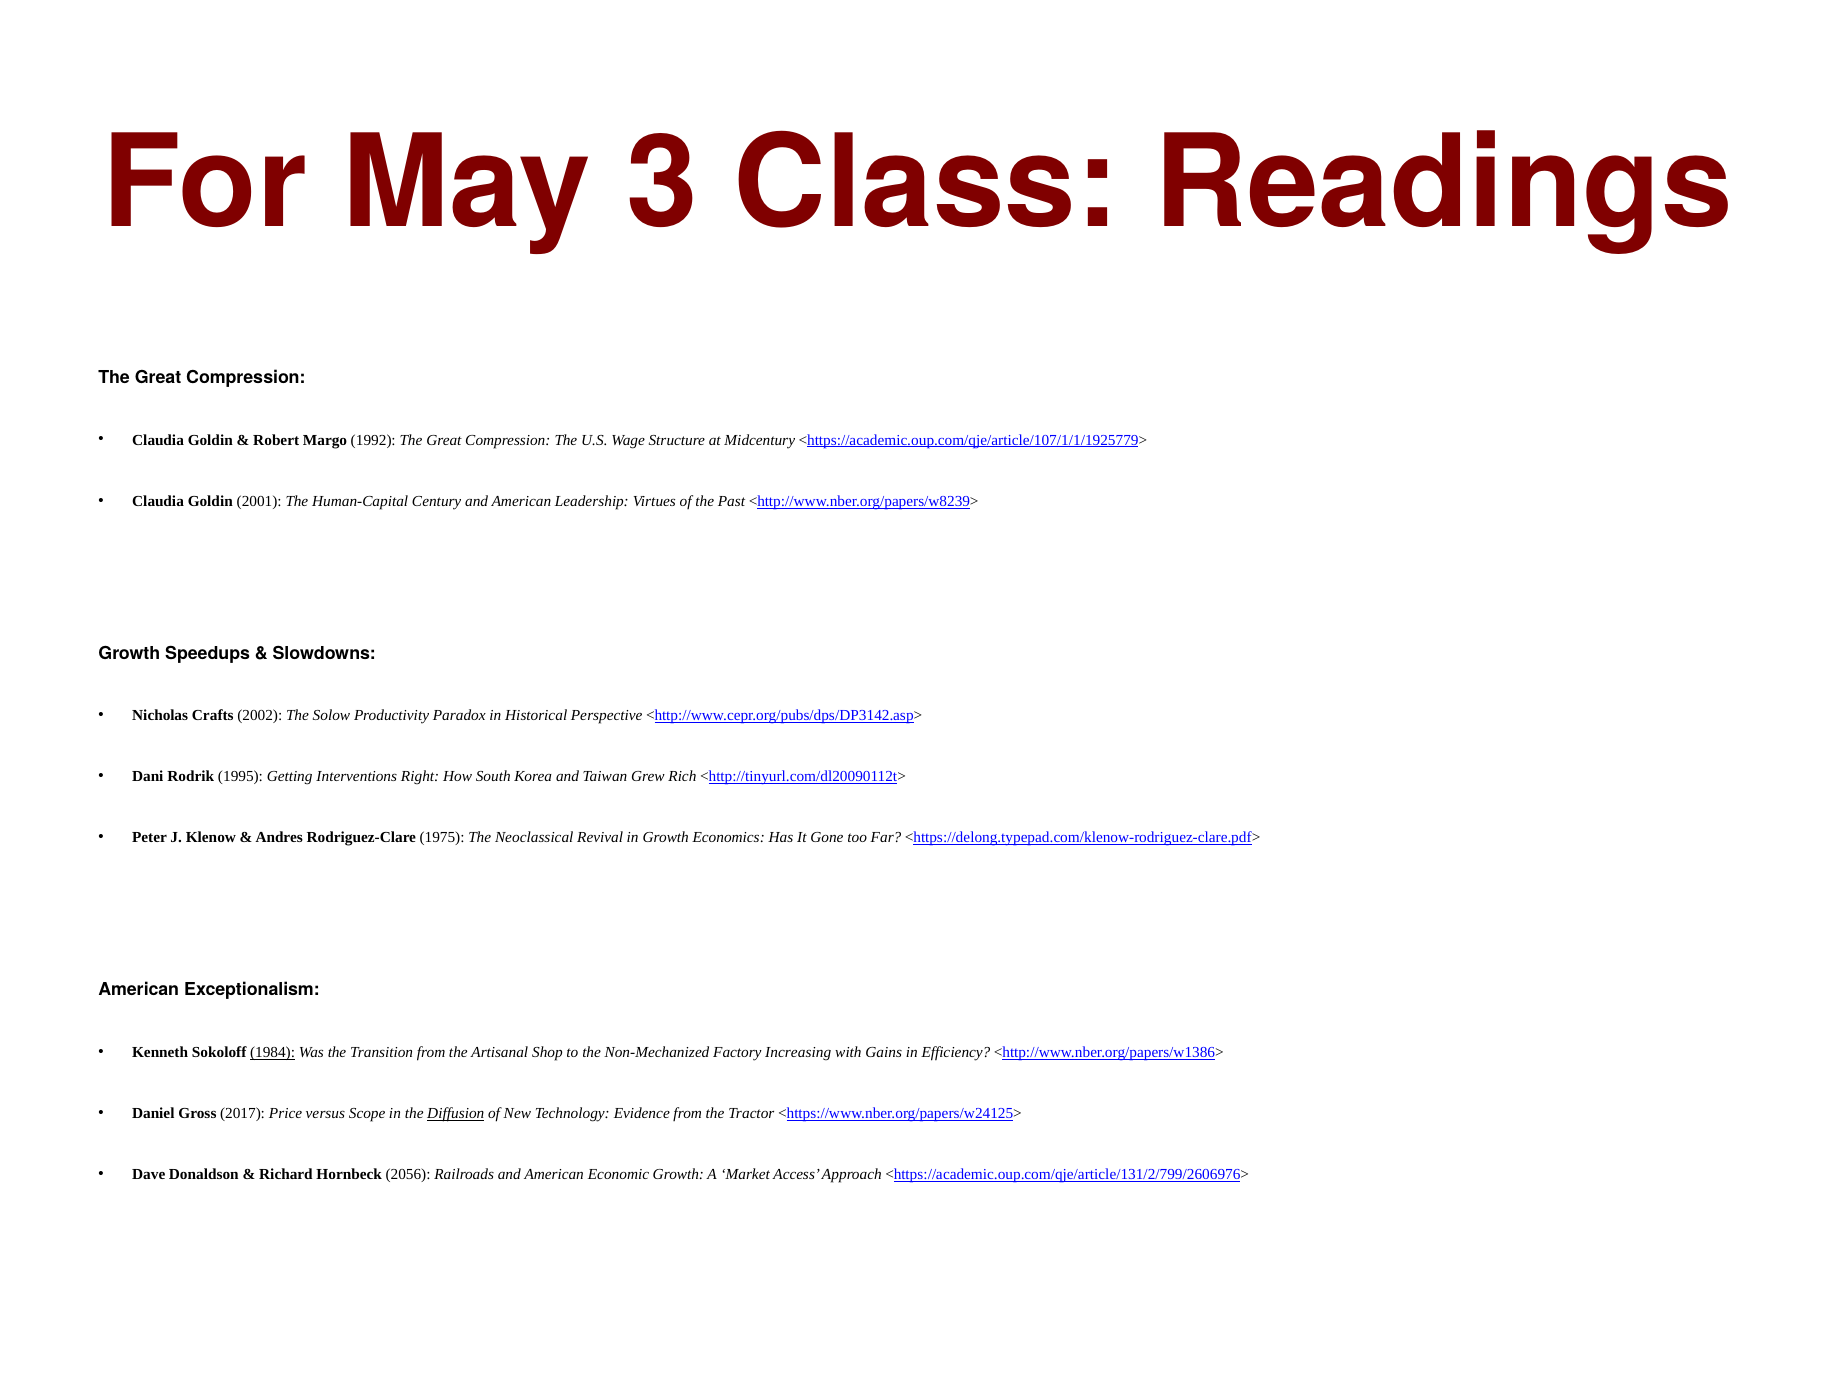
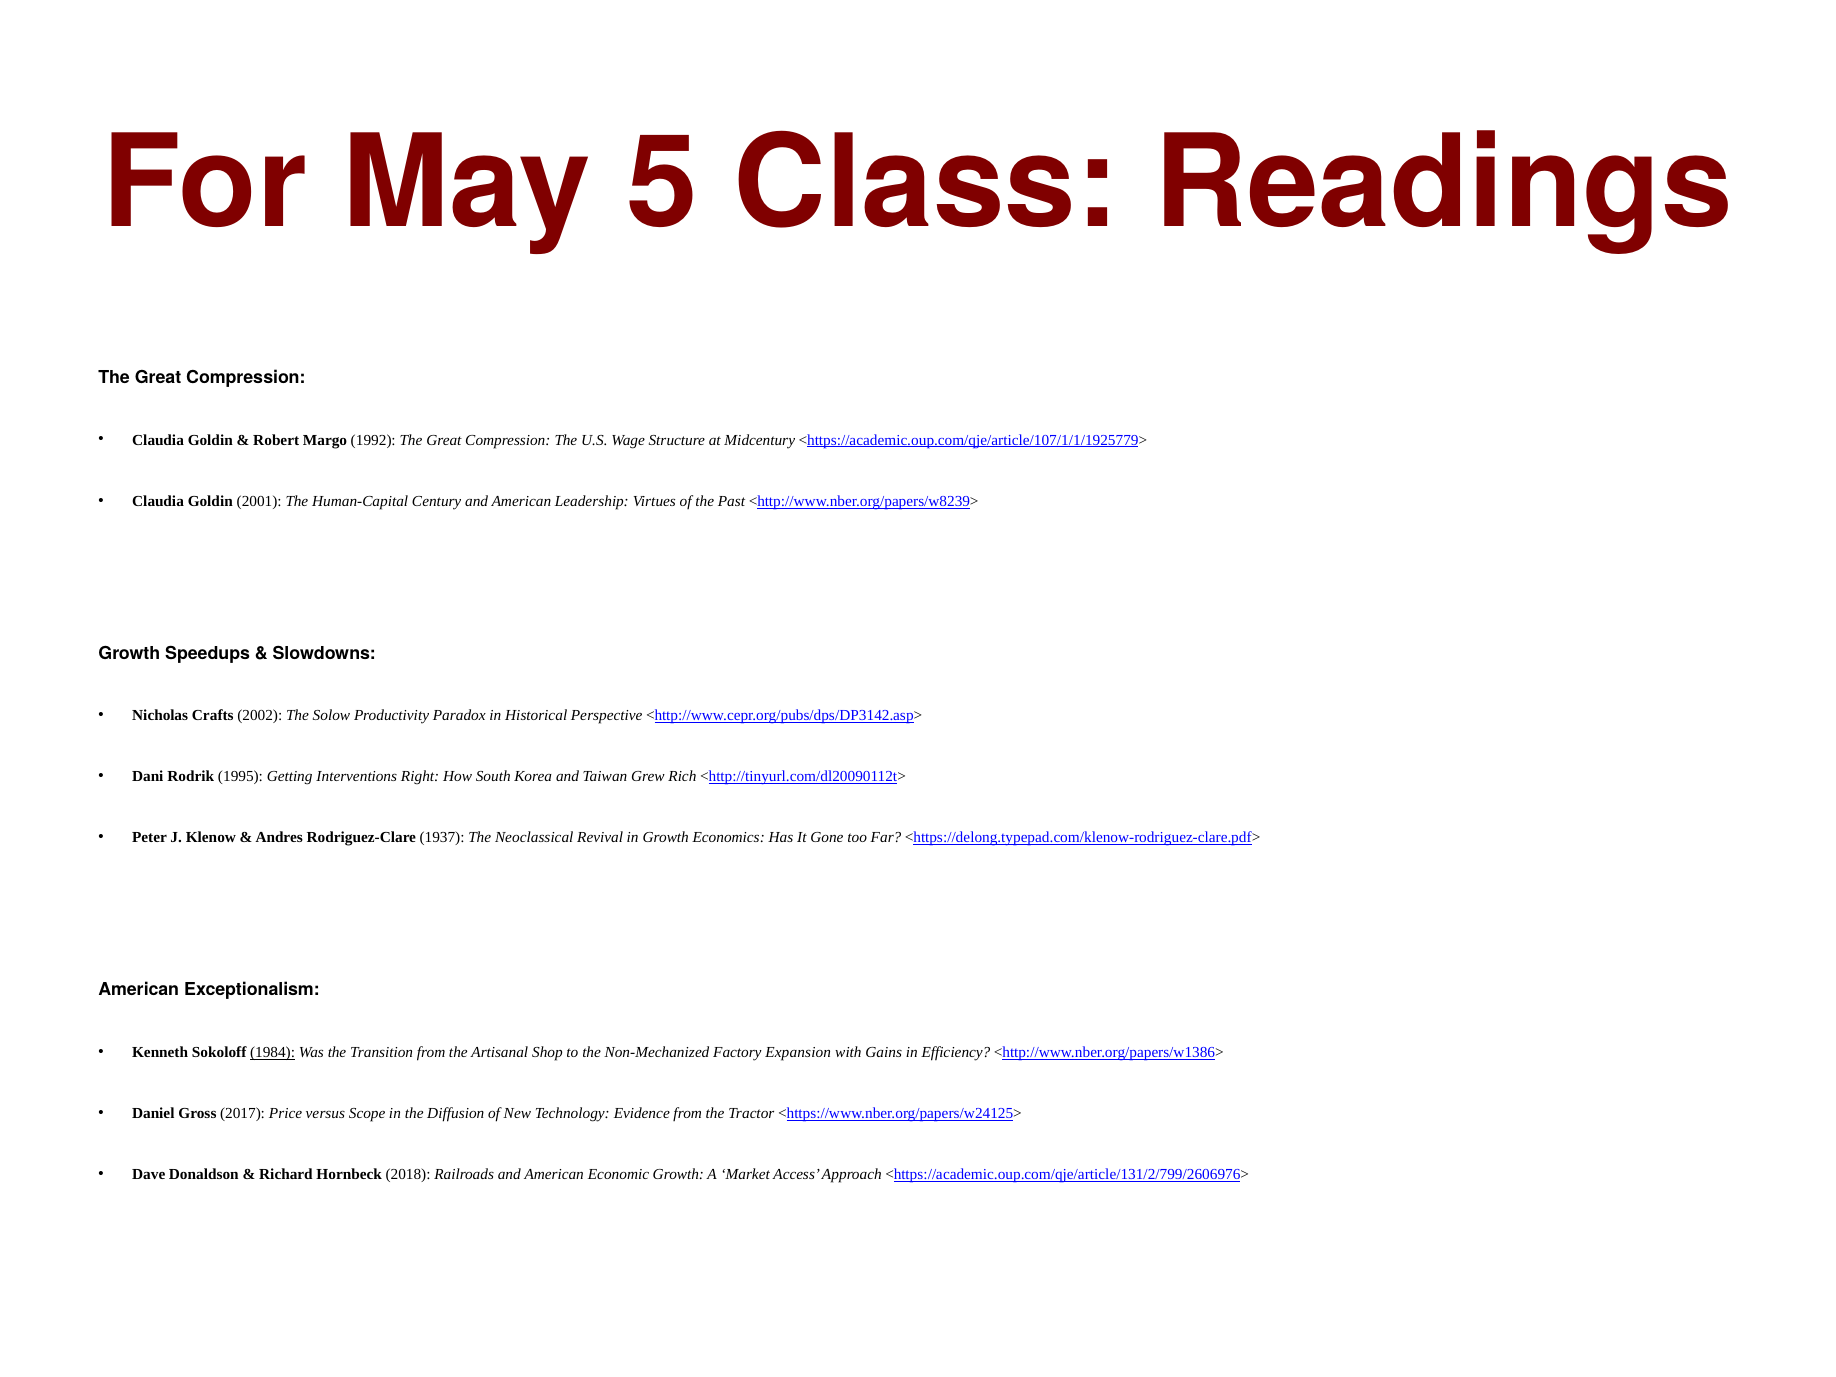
3: 3 -> 5
1975: 1975 -> 1937
Increasing: Increasing -> Expansion
Diffusion underline: present -> none
2056: 2056 -> 2018
